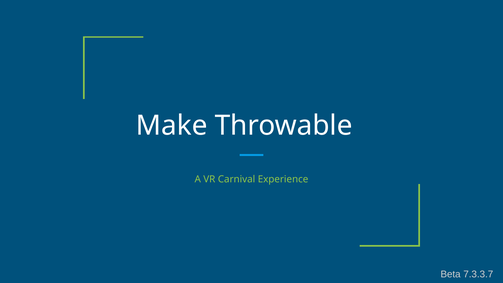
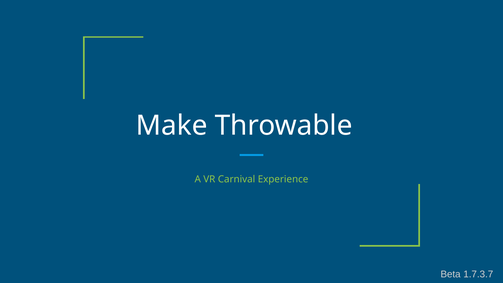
7.3.3.7: 7.3.3.7 -> 1.7.3.7
